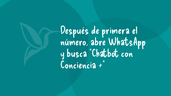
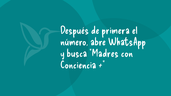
Chatbot: Chatbot -> Madres
